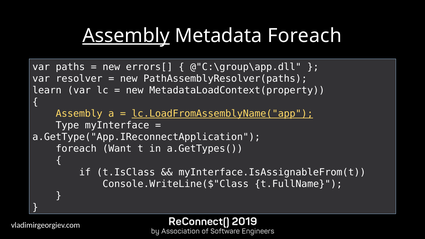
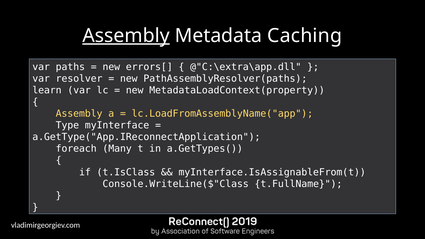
Metadata Foreach: Foreach -> Caching
@"C:\group\app.dll: @"C:\group\app.dll -> @"C:\extra\app.dll
lc.LoadFromAssemblyName("app underline: present -> none
Want: Want -> Many
